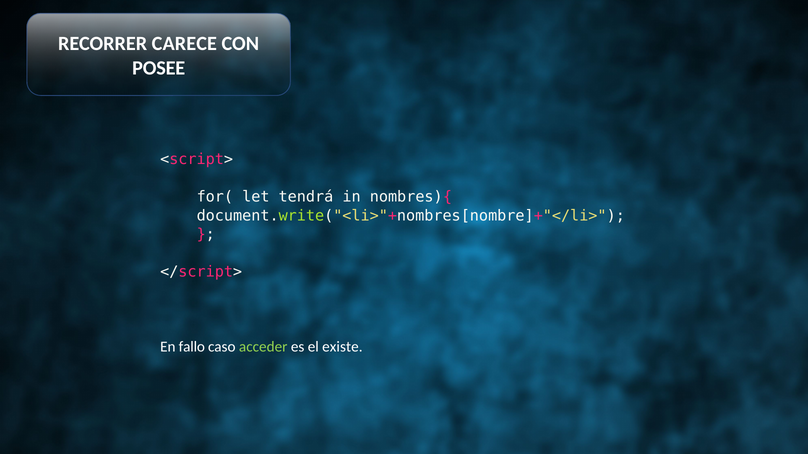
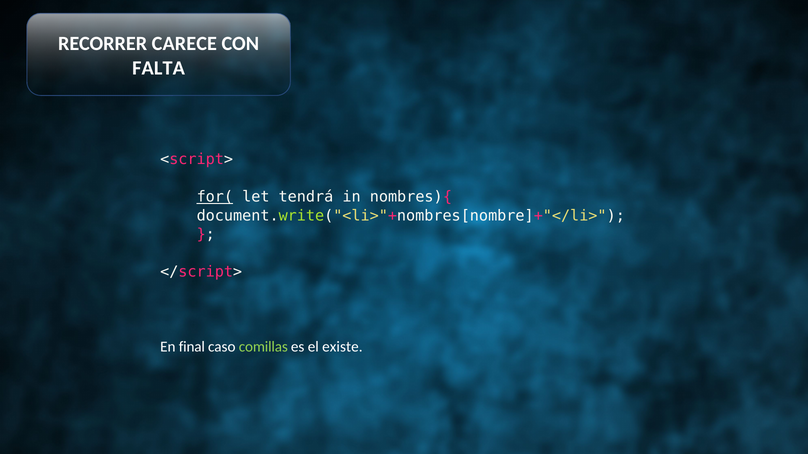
POSEE: POSEE -> FALTA
for( underline: none -> present
fallo: fallo -> final
acceder: acceder -> comillas
